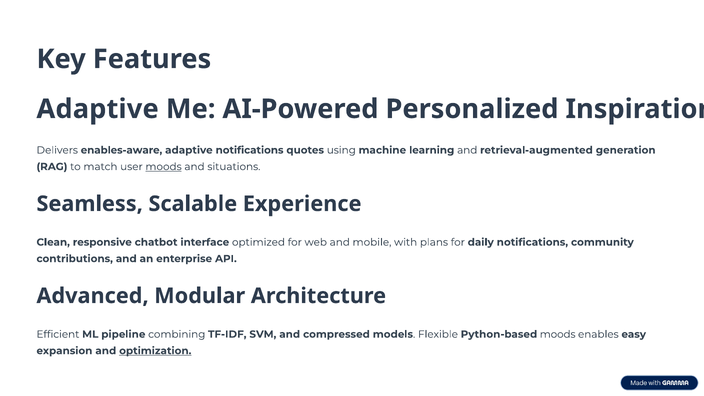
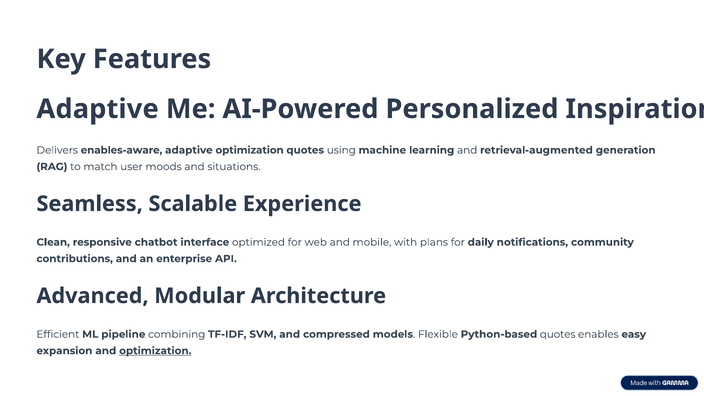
adaptive notifications: notifications -> optimization
moods at (164, 167) underline: present -> none
Python-based moods: moods -> quotes
